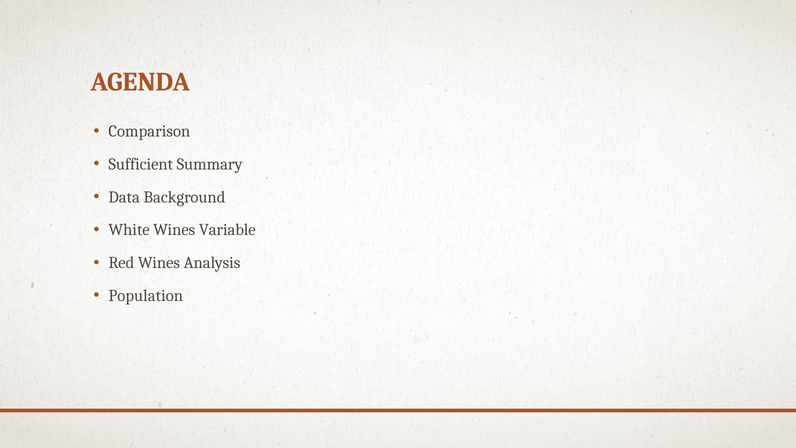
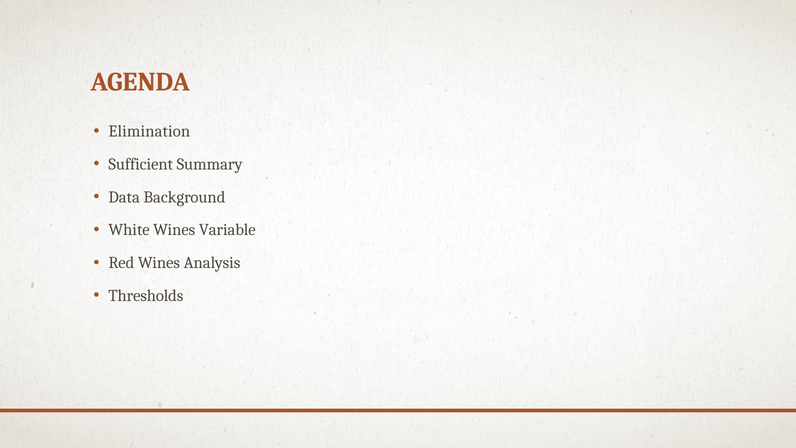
Comparison: Comparison -> Elimination
Population: Population -> Thresholds
